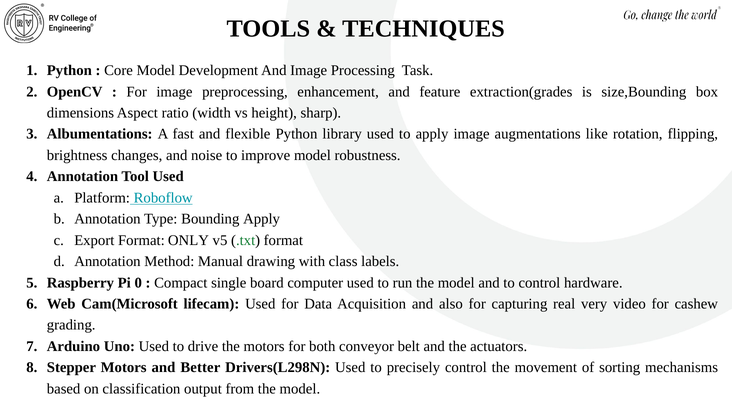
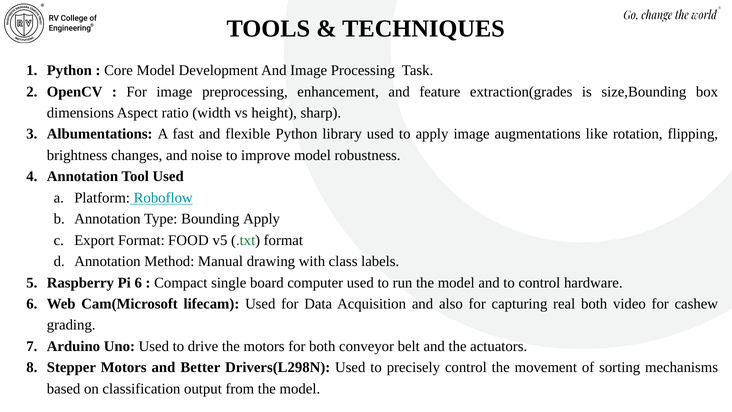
ONLY: ONLY -> FOOD
Pi 0: 0 -> 6
real very: very -> both
